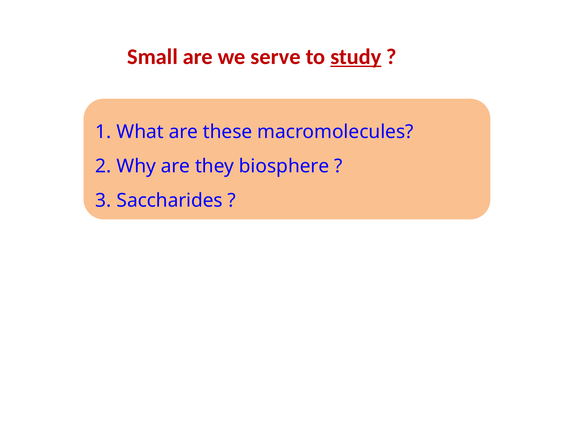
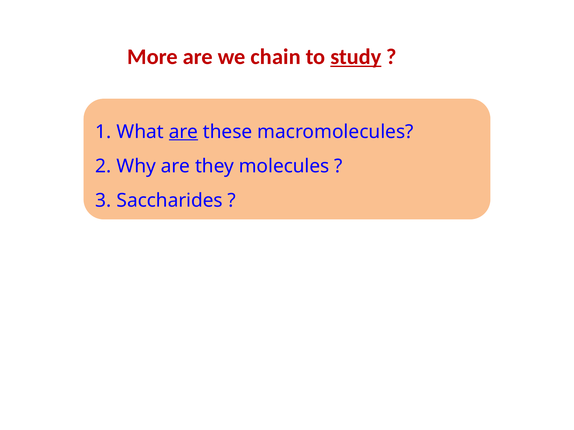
Small: Small -> More
serve: serve -> chain
are at (183, 132) underline: none -> present
biosphere: biosphere -> molecules
